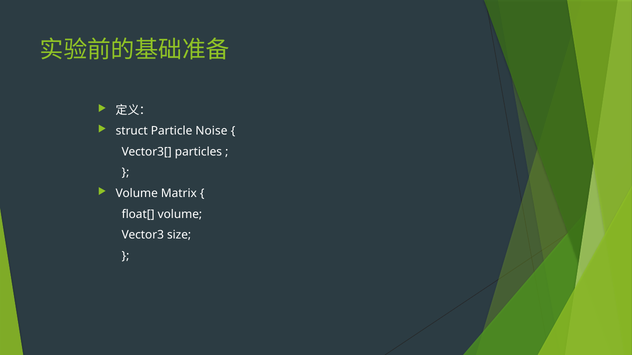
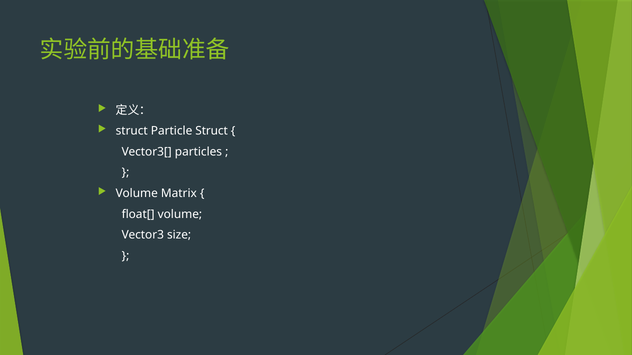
Particle Noise: Noise -> Struct
